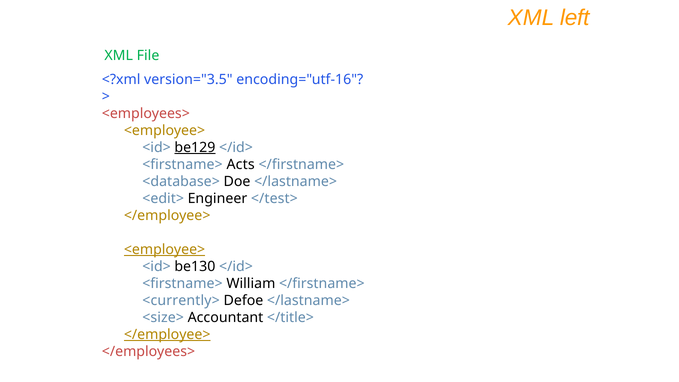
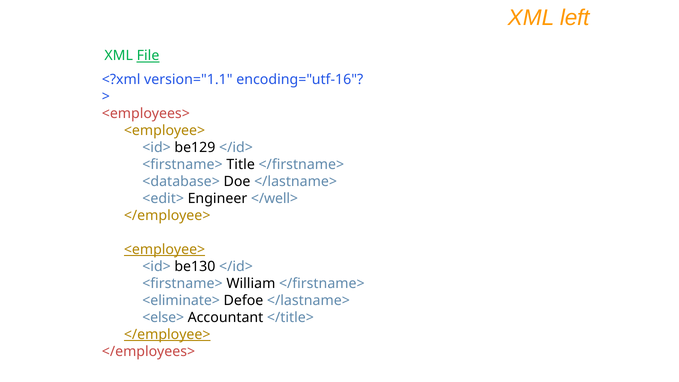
File underline: none -> present
version="3.5: version="3.5 -> version="1.1
be129 underline: present -> none
Acts: Acts -> Title
</test>: </test> -> </well>
<currently>: <currently> -> <eliminate>
<size>: <size> -> <else>
